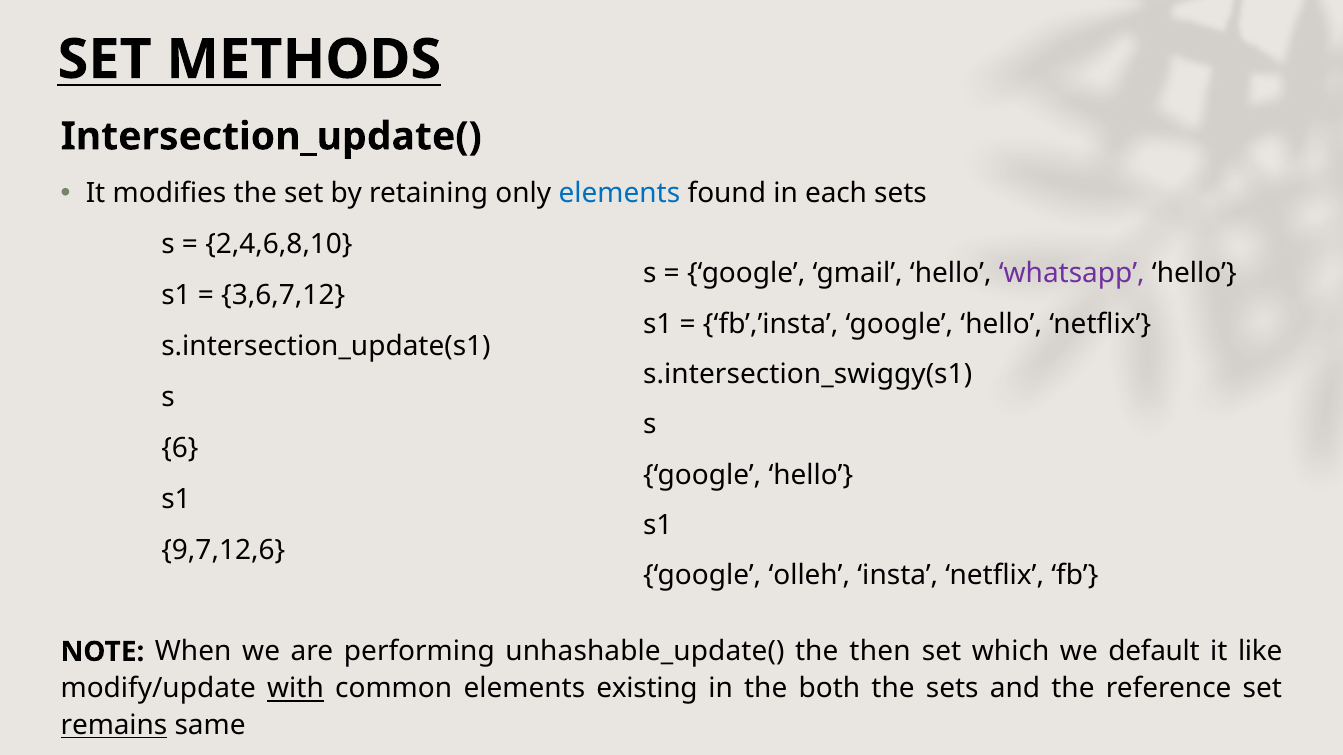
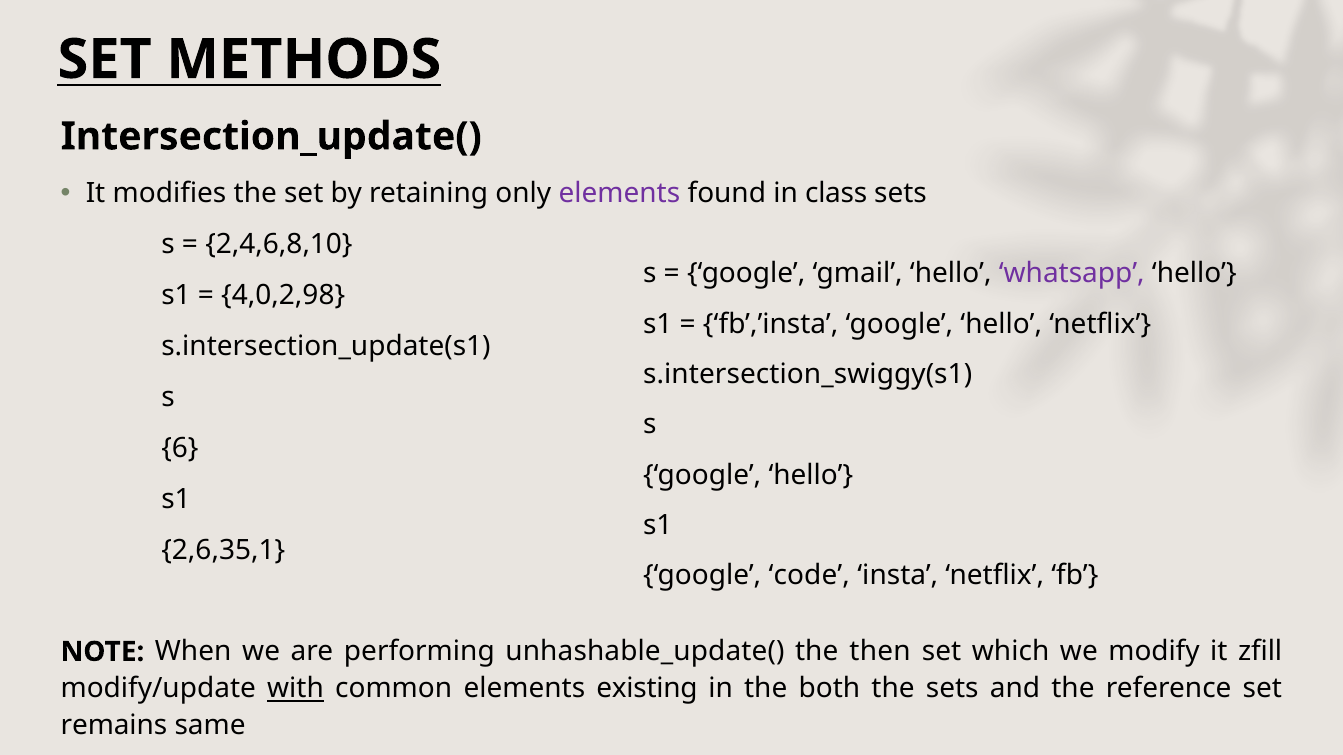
elements at (619, 193) colour: blue -> purple
each: each -> class
3,6,7,12: 3,6,7,12 -> 4,0,2,98
9,7,12,6: 9,7,12,6 -> 2,6,35,1
olleh: olleh -> code
default: default -> modify
like: like -> zfill
remains underline: present -> none
